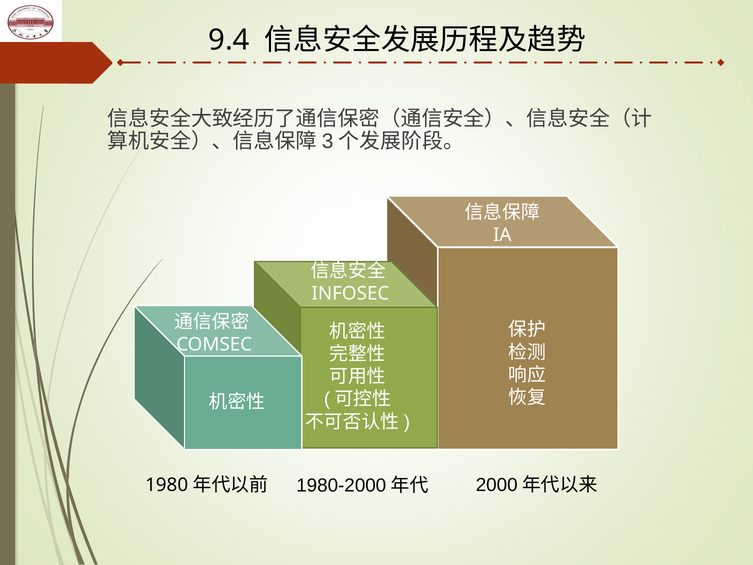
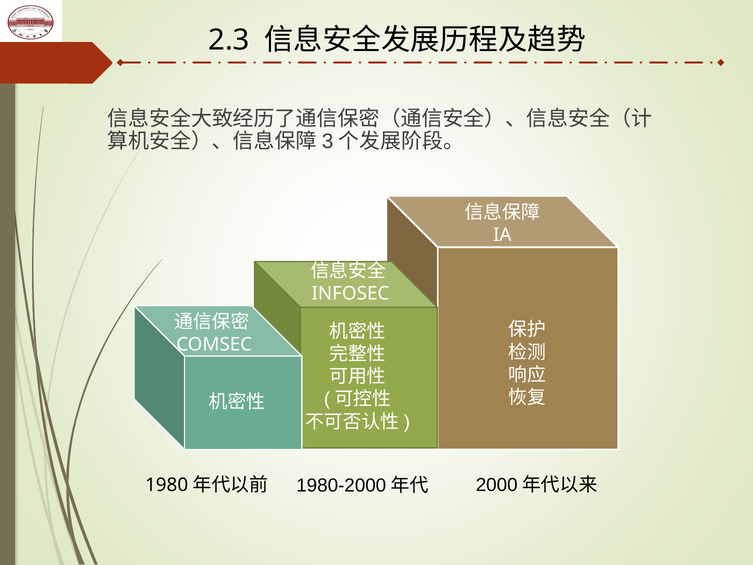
9.4: 9.4 -> 2.3
